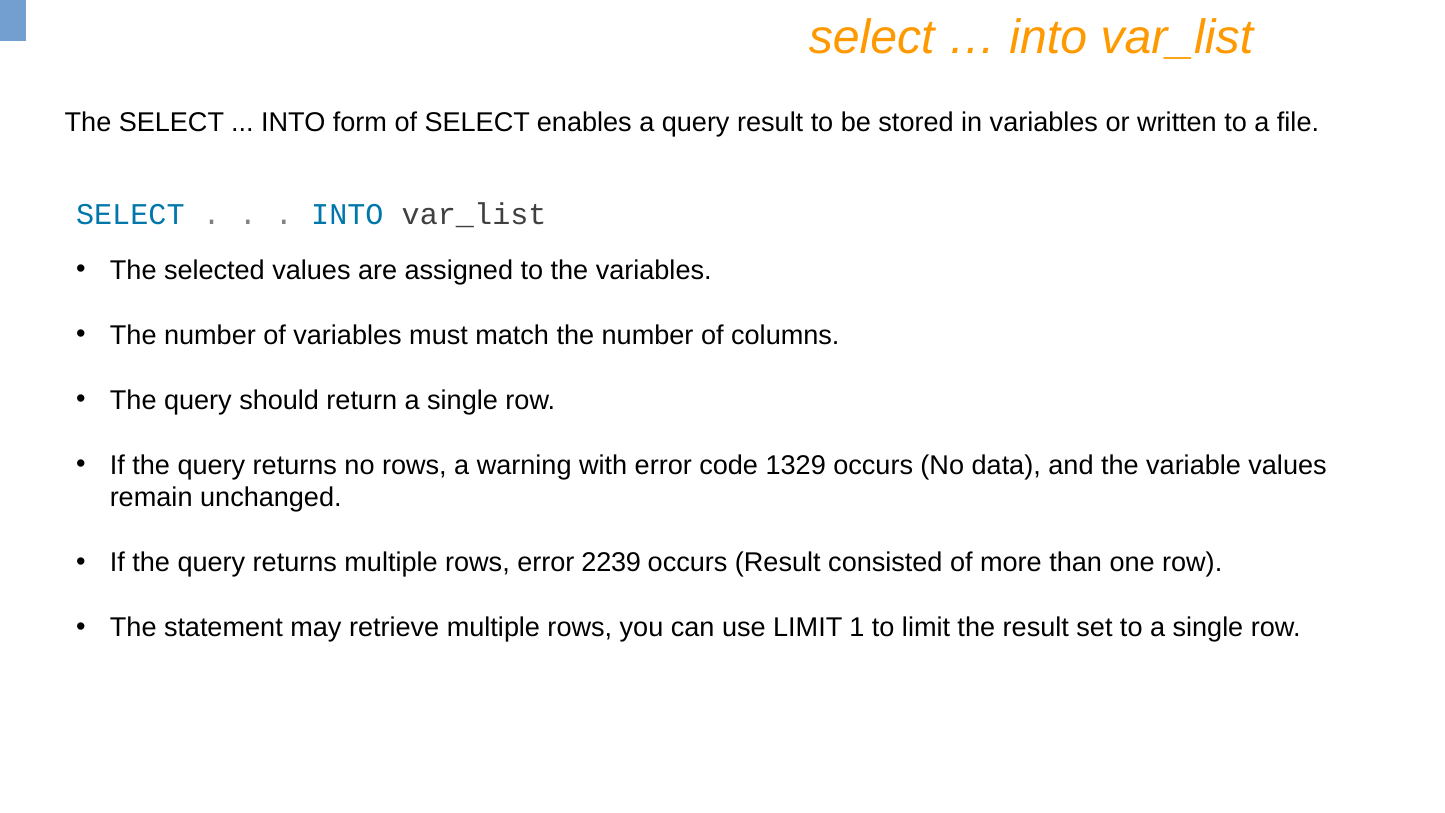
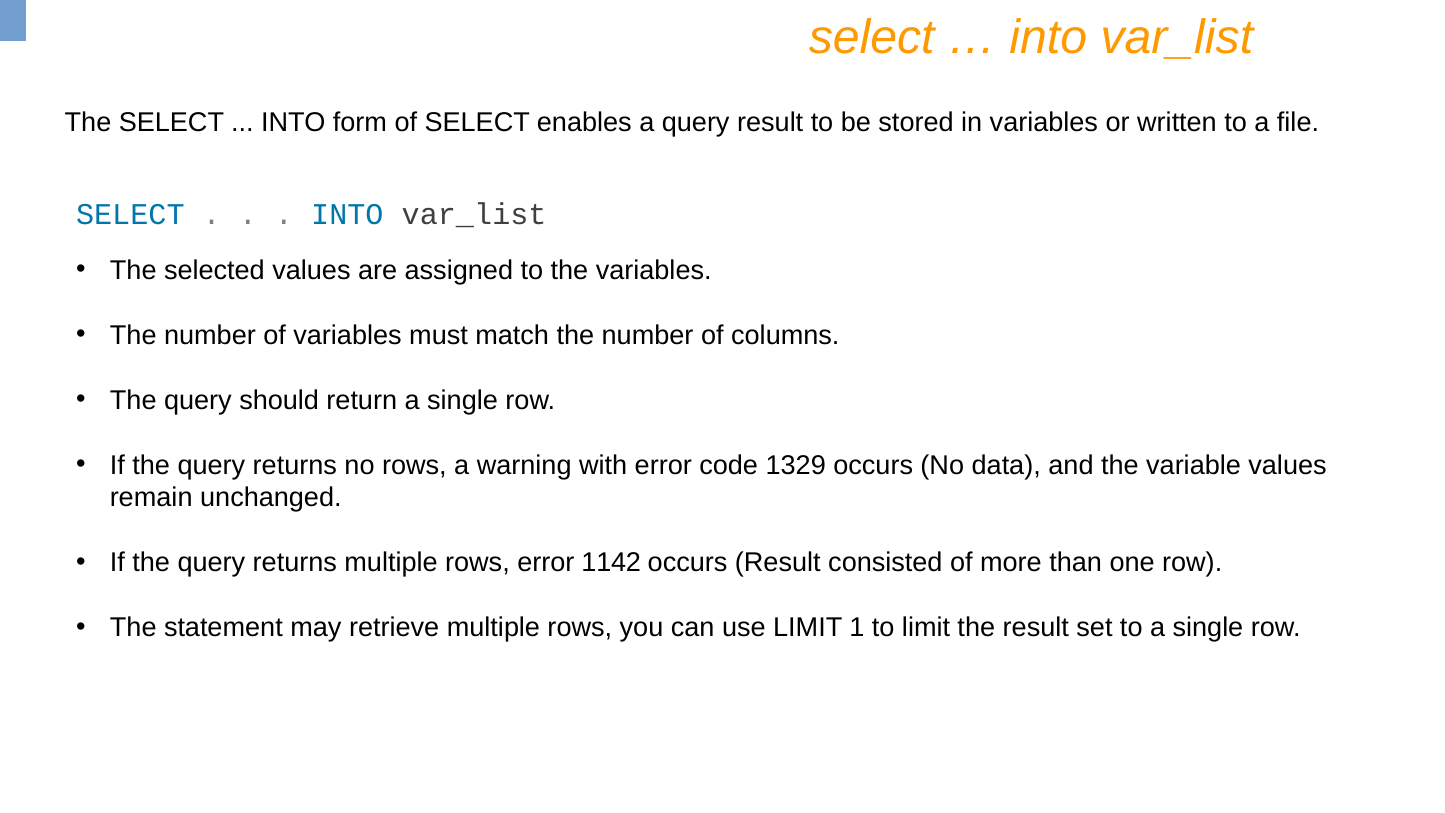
2239: 2239 -> 1142
